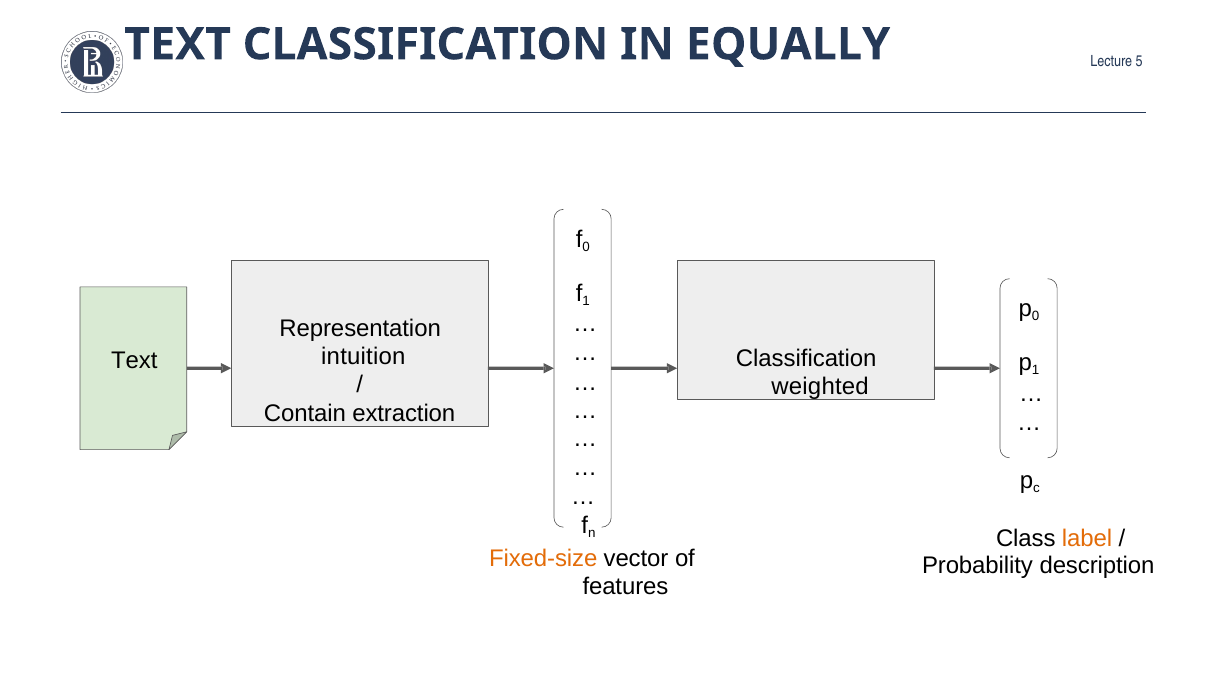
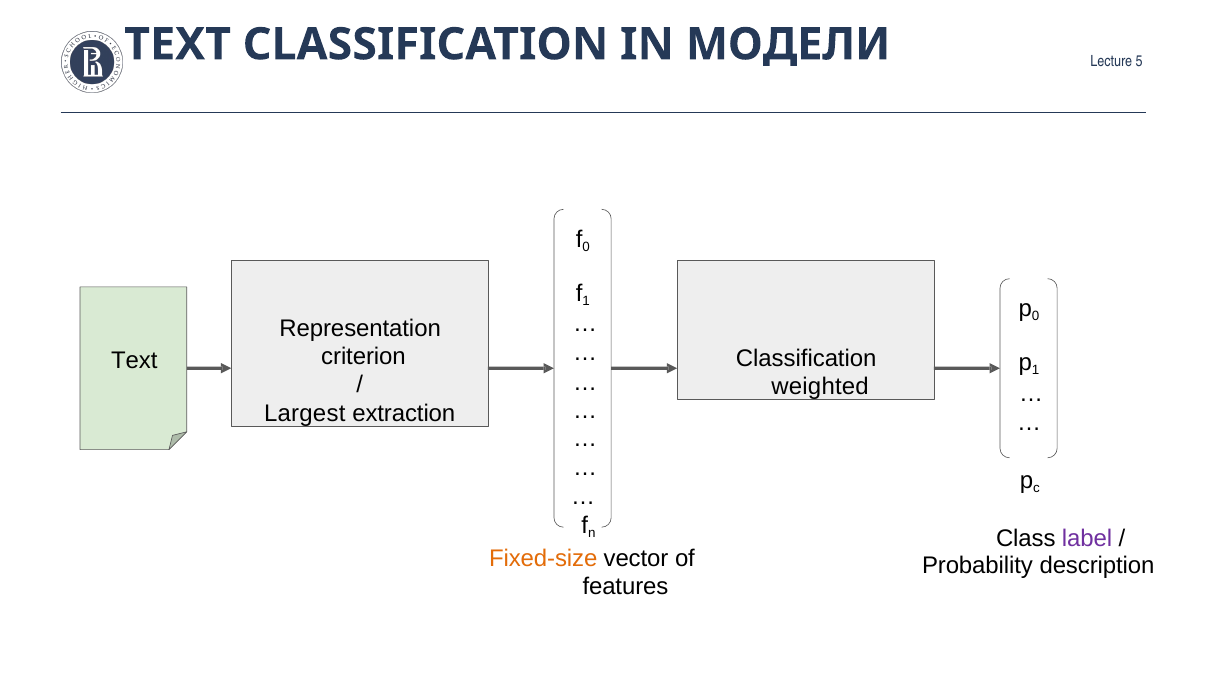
EQUALLY: EQUALLY -> МОДЕЛИ
intuition: intuition -> criterion
Contain: Contain -> Largest
label colour: orange -> purple
